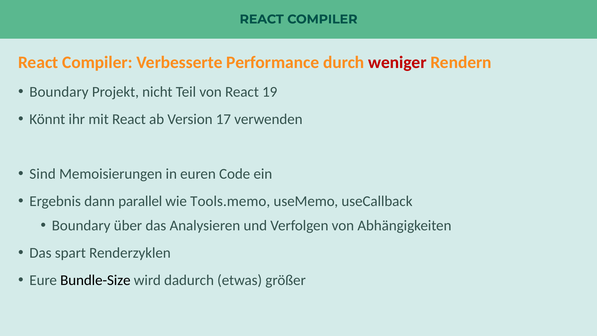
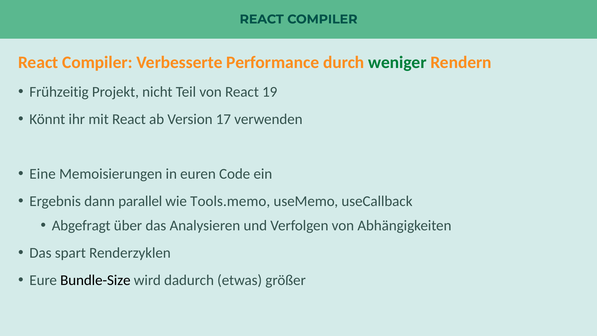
weniger colour: red -> green
Boundary at (59, 92): Boundary -> Frühzeitig
Sind: Sind -> Eine
Boundary at (81, 225): Boundary -> Abgefragt
